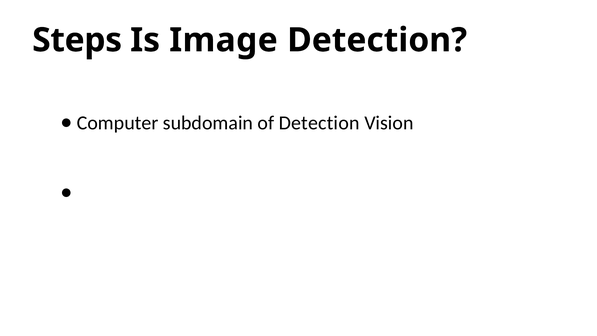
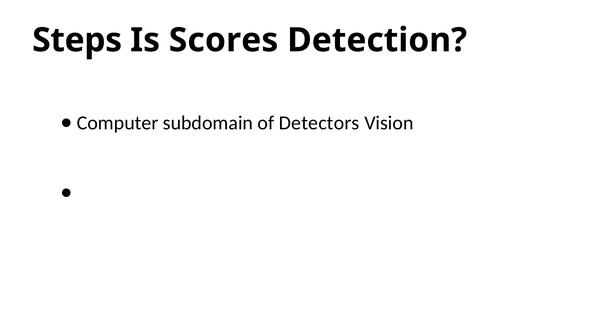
Image: Image -> Scores
of Detection: Detection -> Detectors
